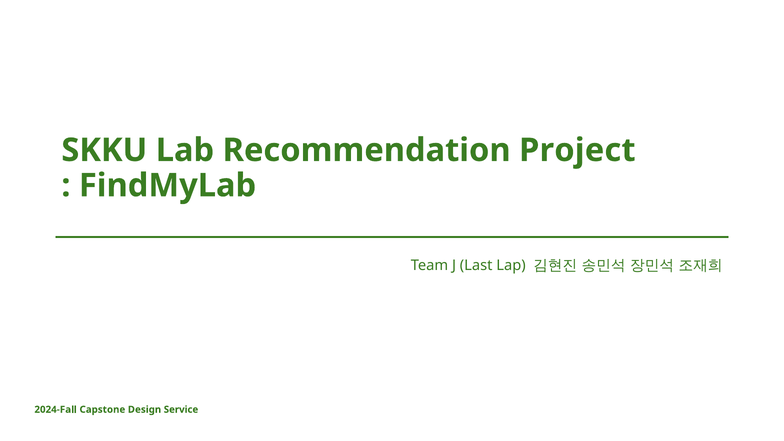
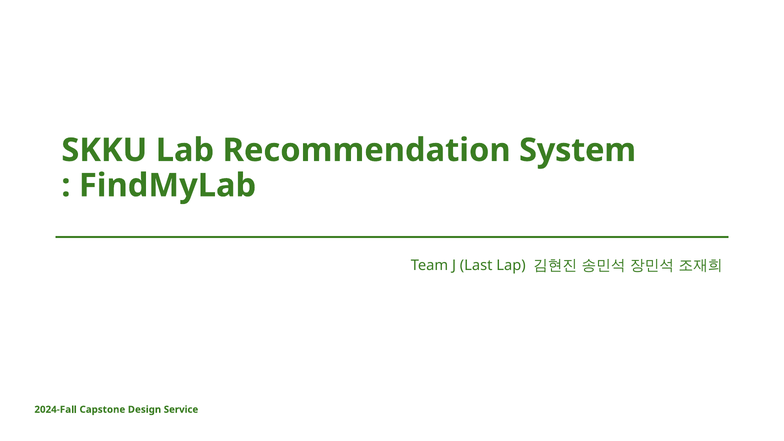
Project: Project -> System
